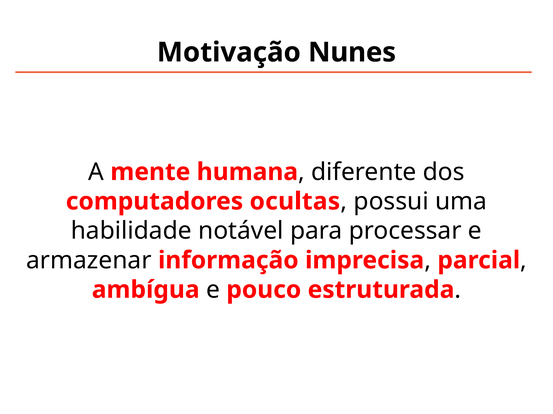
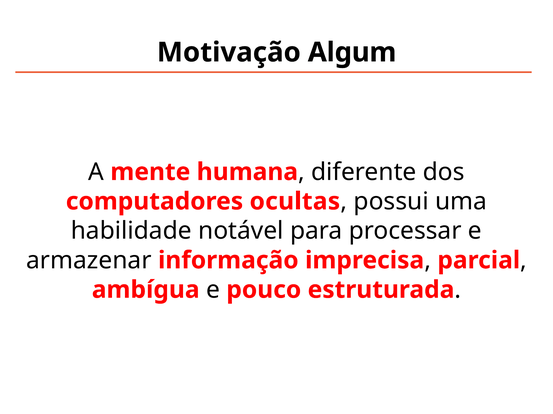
Nunes: Nunes -> Algum
